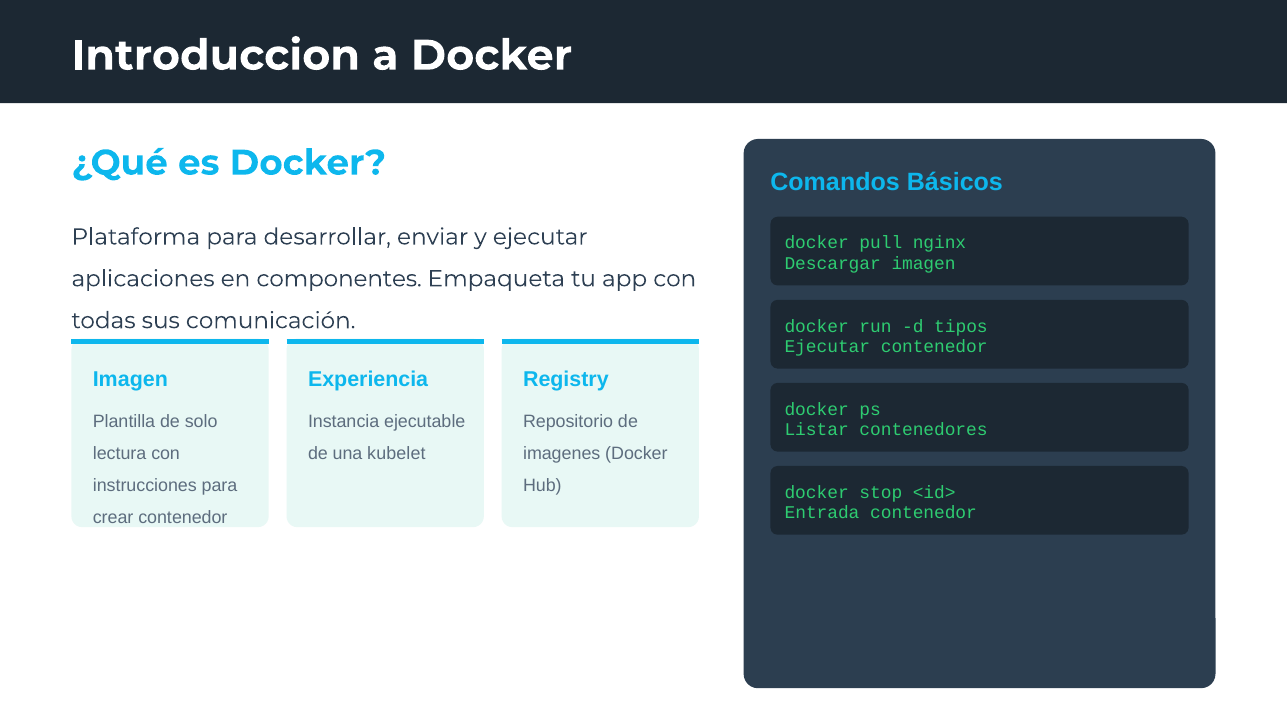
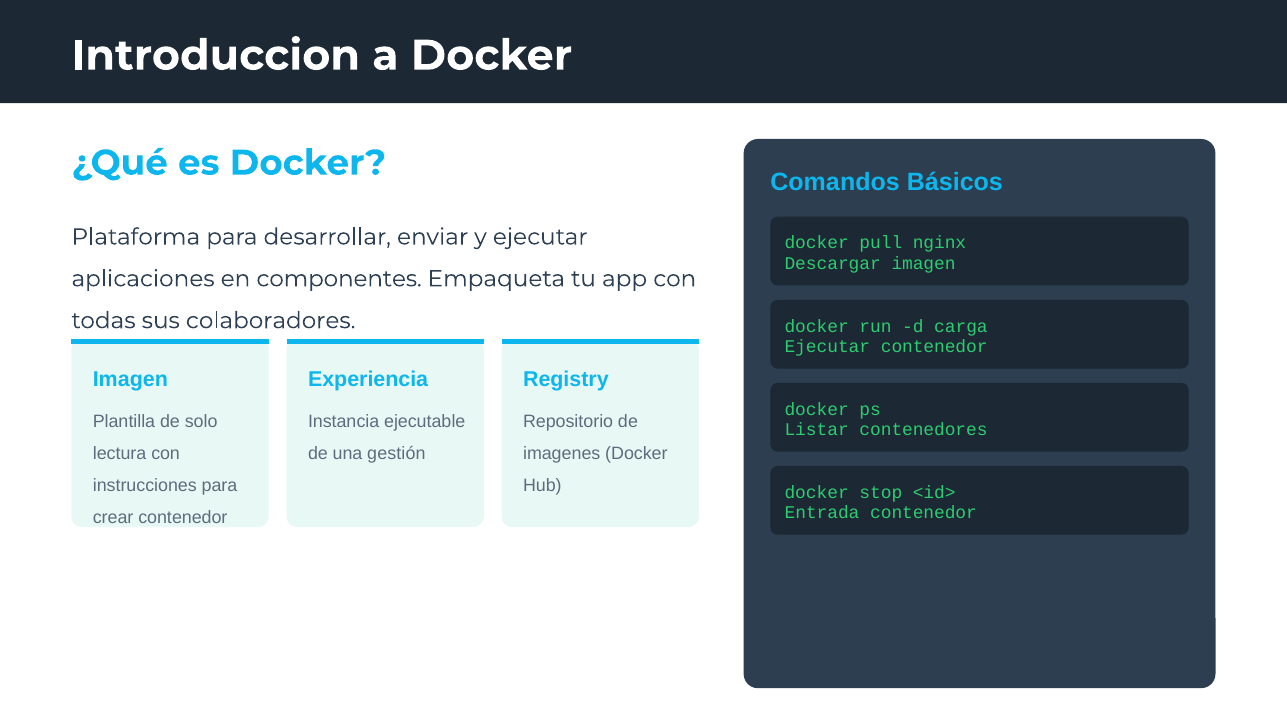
comunicación: comunicación -> colaboradores
tipos: tipos -> carga
kubelet: kubelet -> gestión
